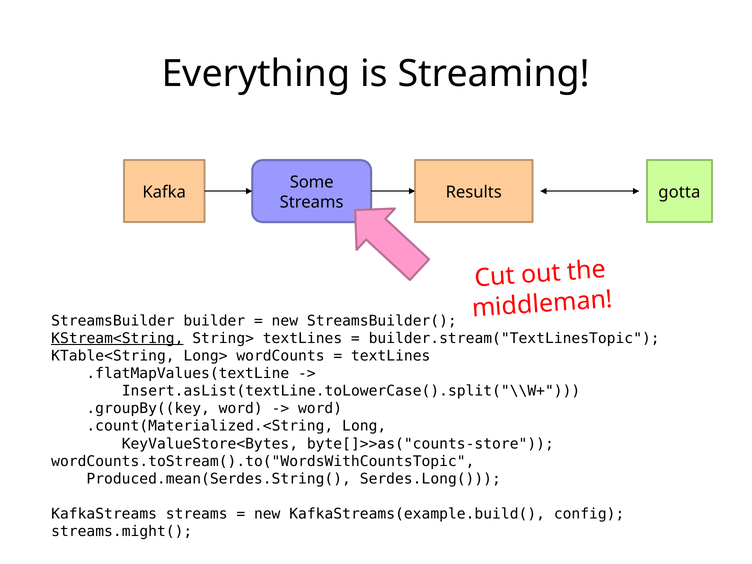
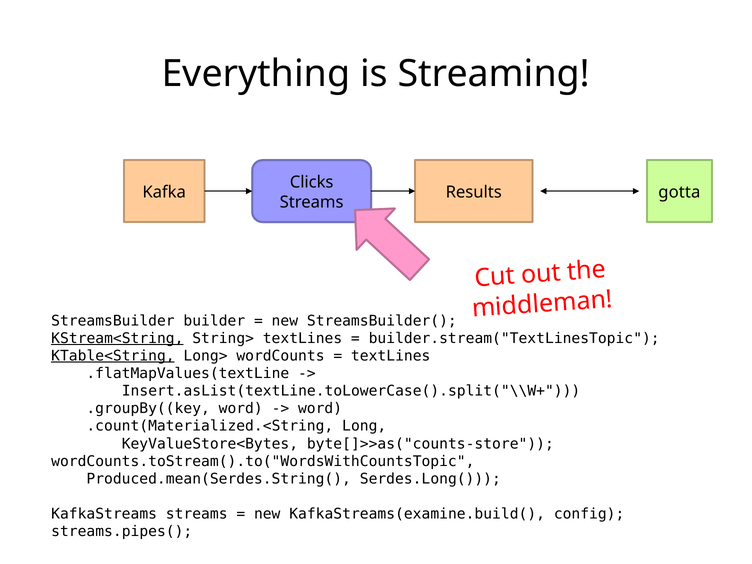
Some: Some -> Clicks
KTable<String underline: none -> present
KafkaStreams(example.build(: KafkaStreams(example.build( -> KafkaStreams(examine.build(
streams.might(: streams.might( -> streams.pipes(
